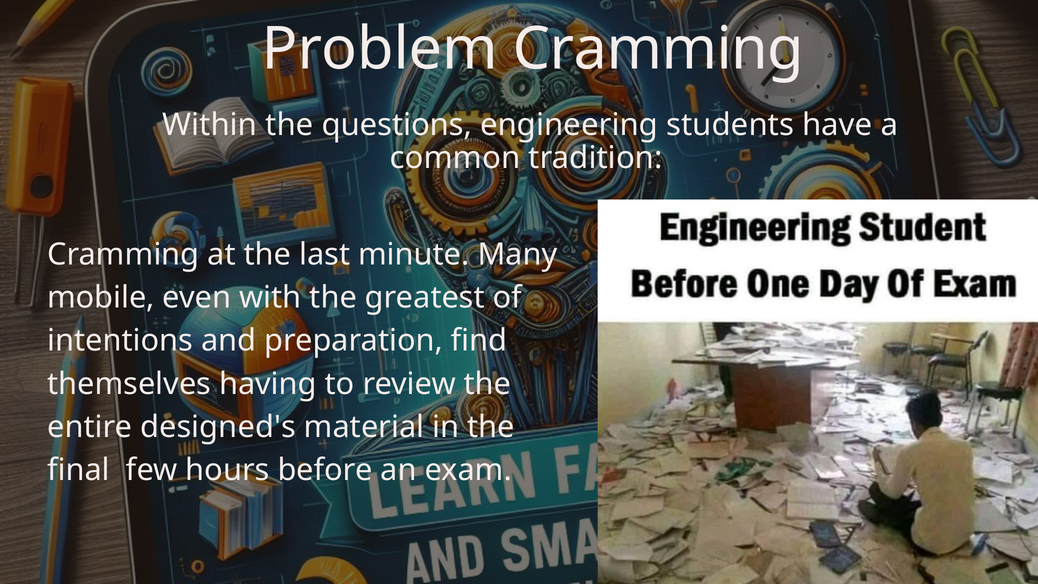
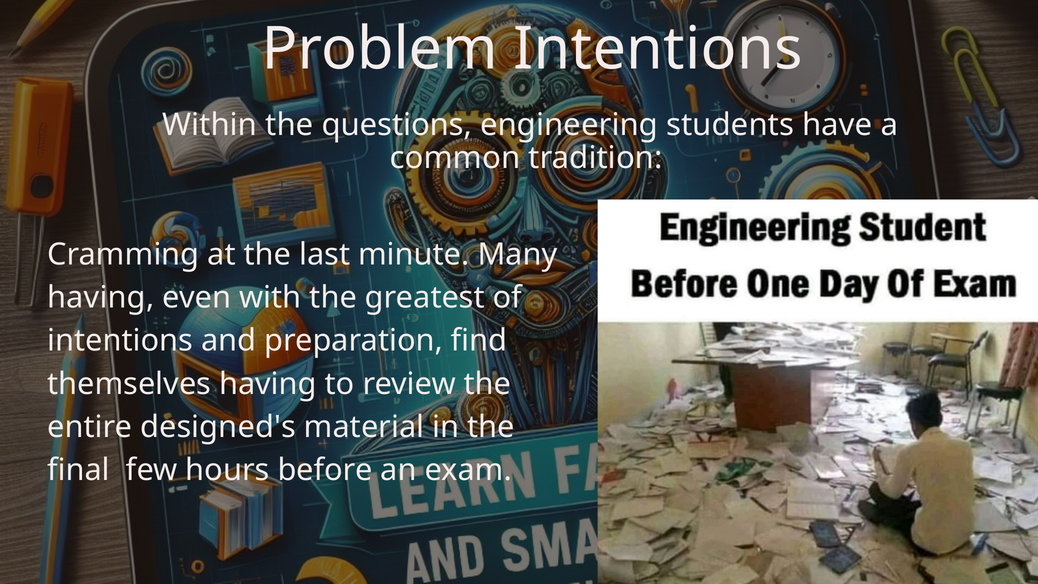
Problem Cramming: Cramming -> Intentions
mobile at (101, 298): mobile -> having
